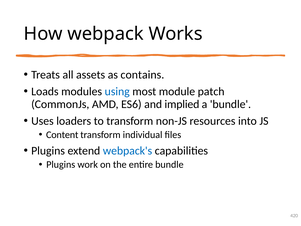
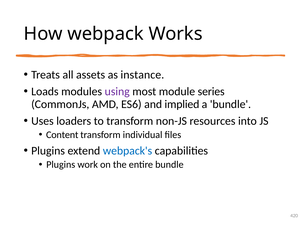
contains: contains -> instance
using colour: blue -> purple
patch: patch -> series
